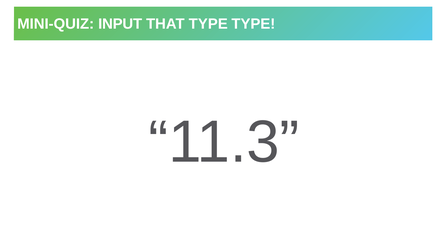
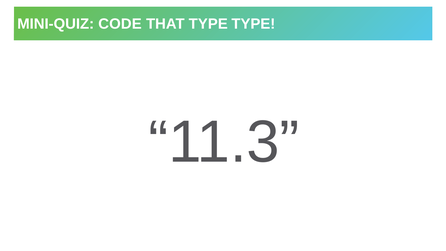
INPUT: INPUT -> CODE
